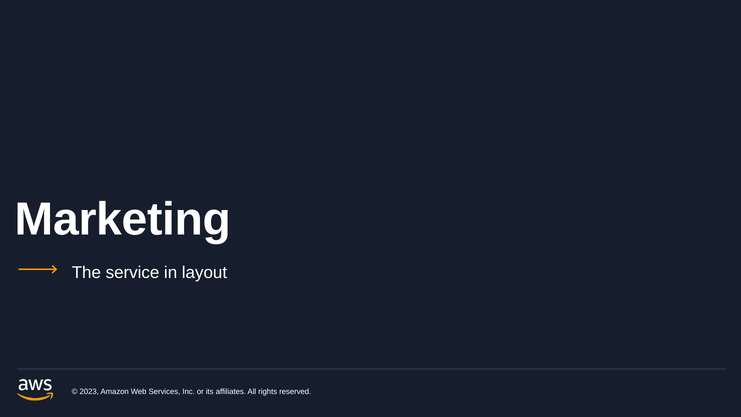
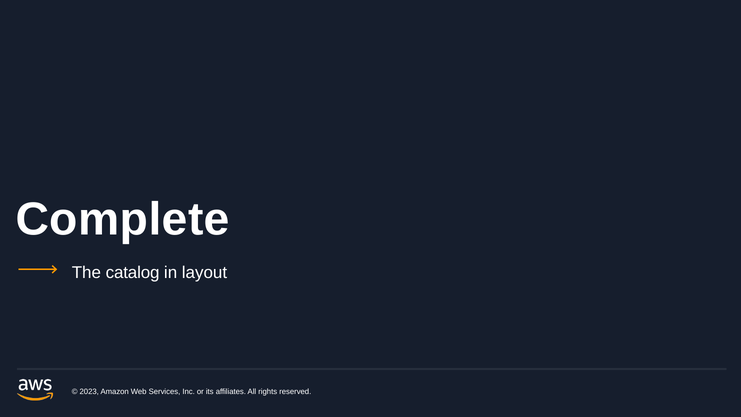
Marketing: Marketing -> Complete
service: service -> catalog
